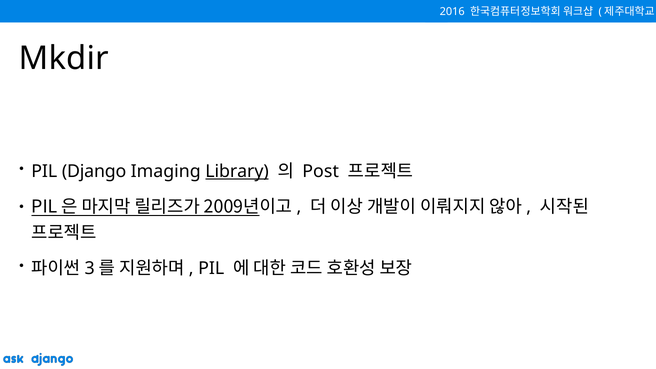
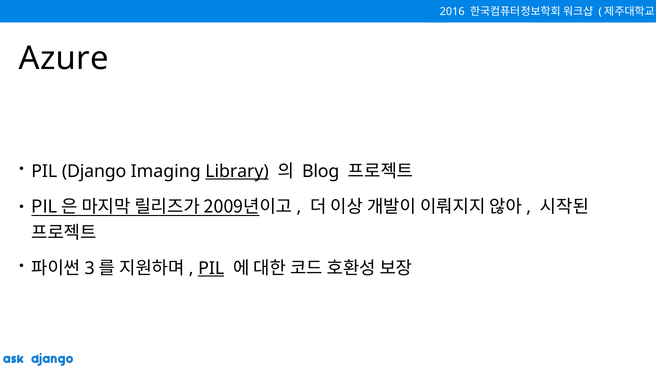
Mkdir: Mkdir -> Azure
Post: Post -> Blog
PIL at (211, 268) underline: none -> present
